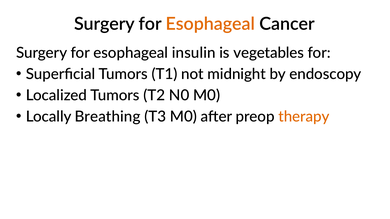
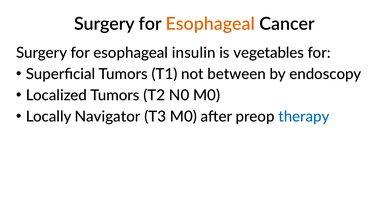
midnight: midnight -> between
Breathing: Breathing -> Navigator
therapy colour: orange -> blue
